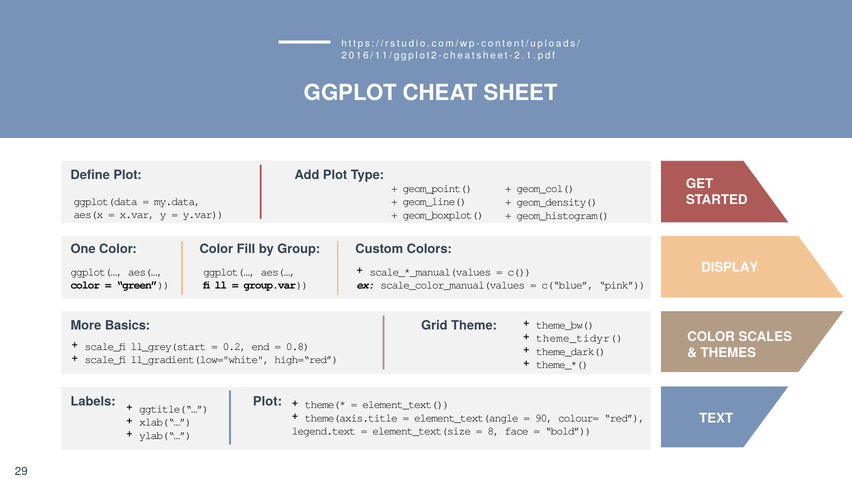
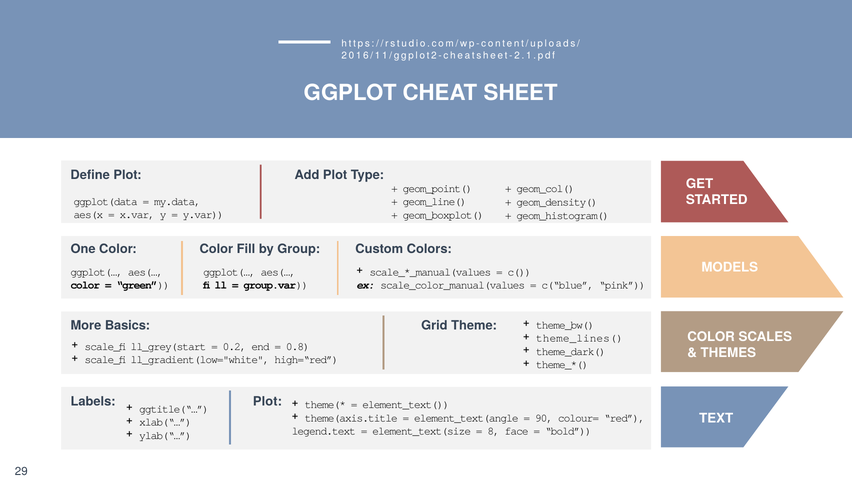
DISPLAY: DISPLAY -> MODELS
theme_tidyr(: theme_tidyr( -> theme_lines(
